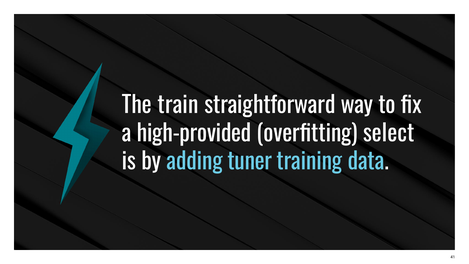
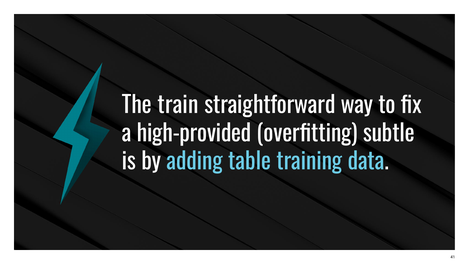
select: select -> subtle
tuner: tuner -> table
